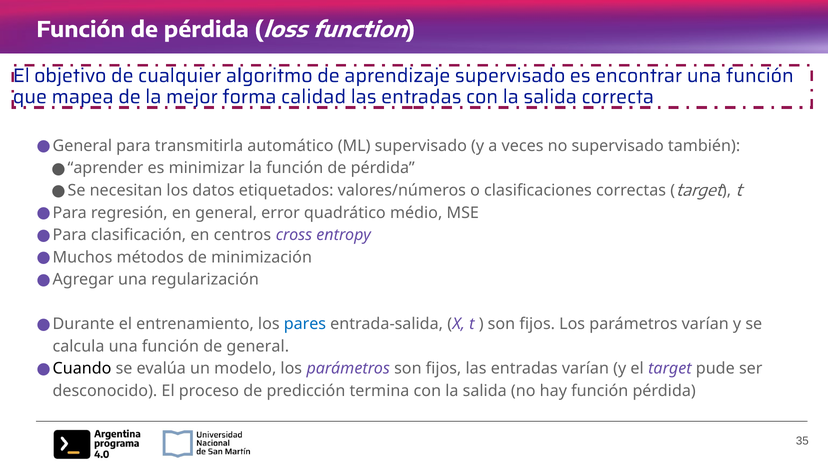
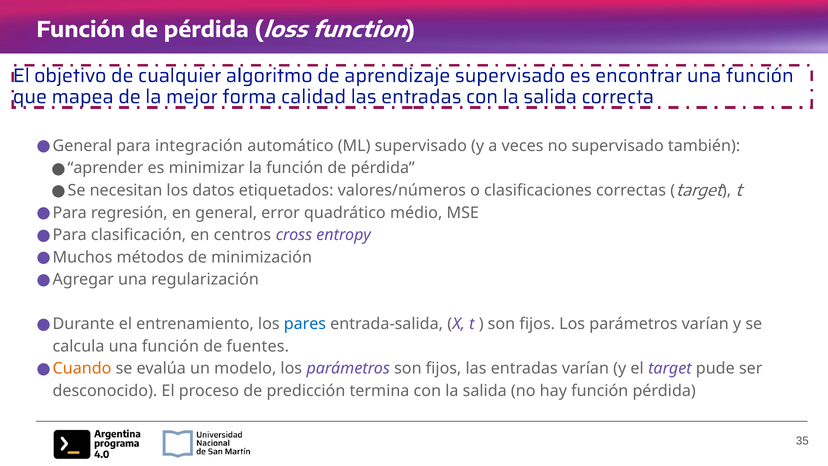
transmitirla: transmitirla -> integración
de general: general -> fuentes
Cuando colour: black -> orange
